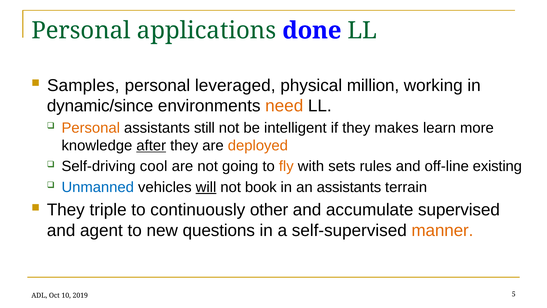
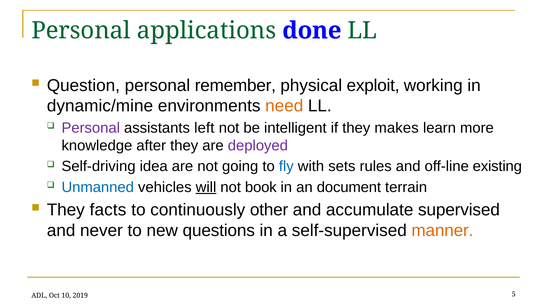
Samples: Samples -> Question
leveraged: leveraged -> remember
million: million -> exploit
dynamic/since: dynamic/since -> dynamic/mine
Personal at (91, 128) colour: orange -> purple
still: still -> left
after underline: present -> none
deployed colour: orange -> purple
cool: cool -> idea
fly colour: orange -> blue
an assistants: assistants -> document
triple: triple -> facts
agent: agent -> never
